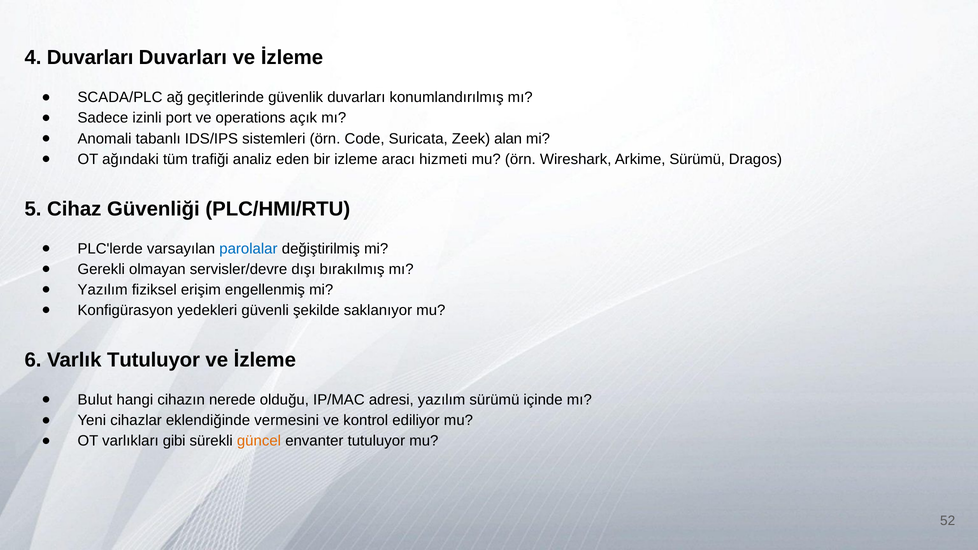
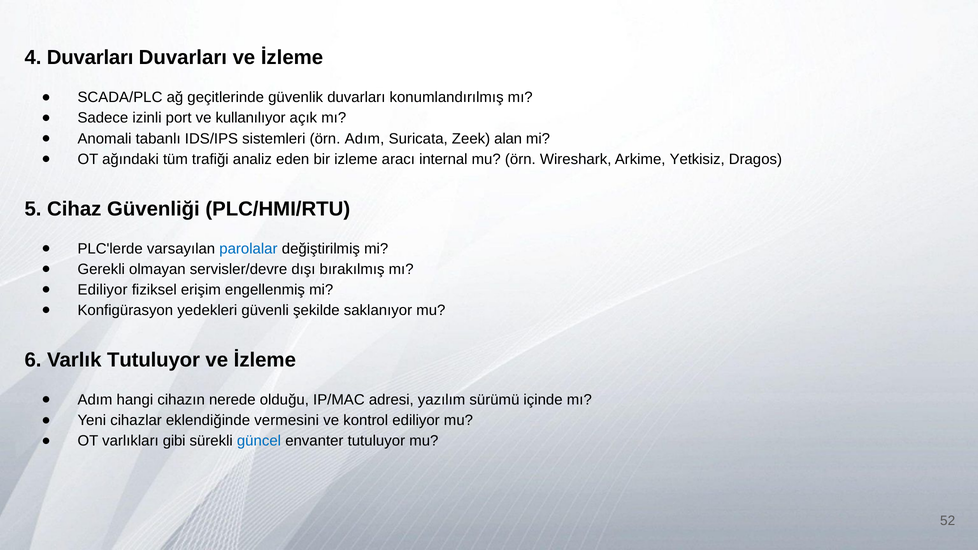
operations: operations -> kullanılıyor
örn Code: Code -> Adım
hizmeti: hizmeti -> internal
Arkime Sürümü: Sürümü -> Yetkisiz
Yazılım at (103, 290): Yazılım -> Ediliyor
Bulut at (95, 400): Bulut -> Adım
güncel colour: orange -> blue
